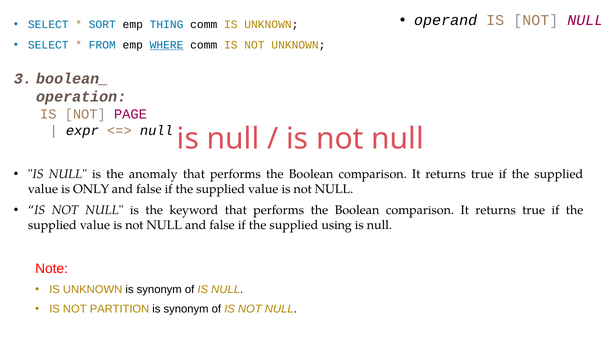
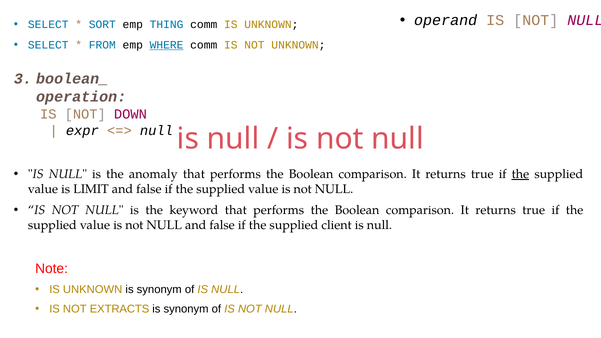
PAGE: PAGE -> DOWN
the at (520, 174) underline: none -> present
ONLY: ONLY -> LIMIT
using: using -> client
PARTITION: PARTITION -> EXTRACTS
